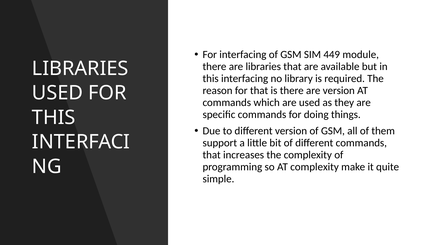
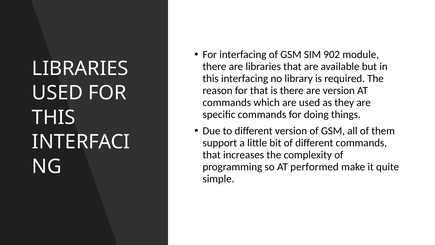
449: 449 -> 902
AT complexity: complexity -> performed
